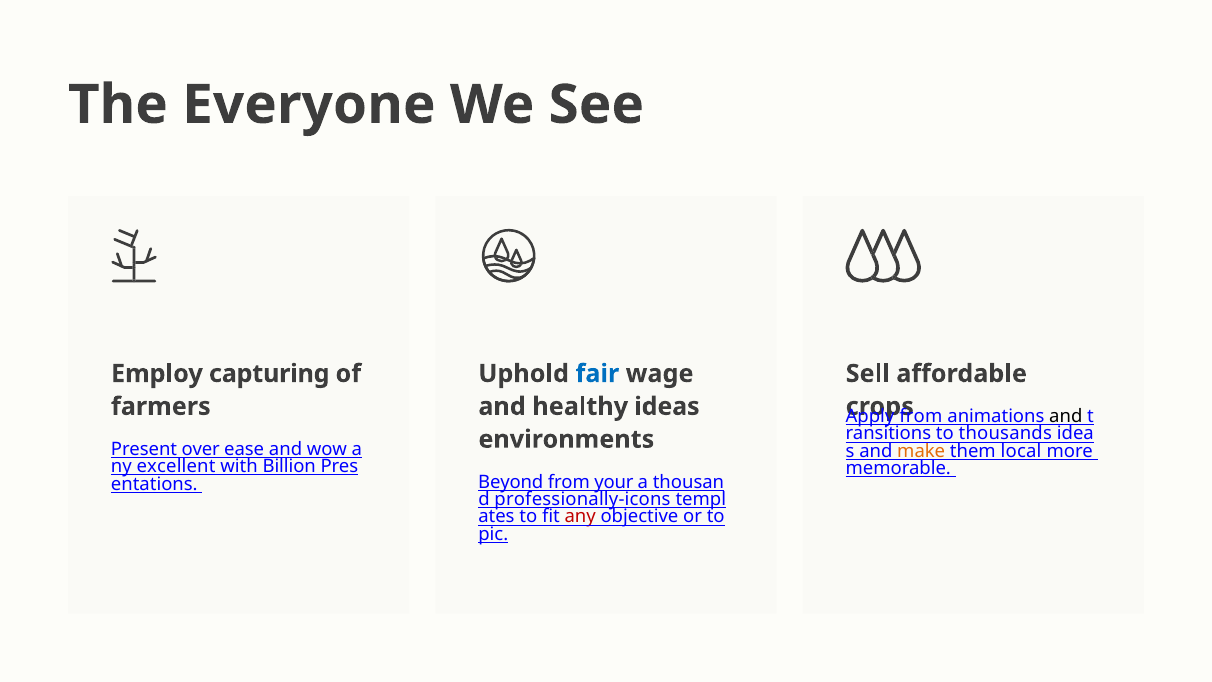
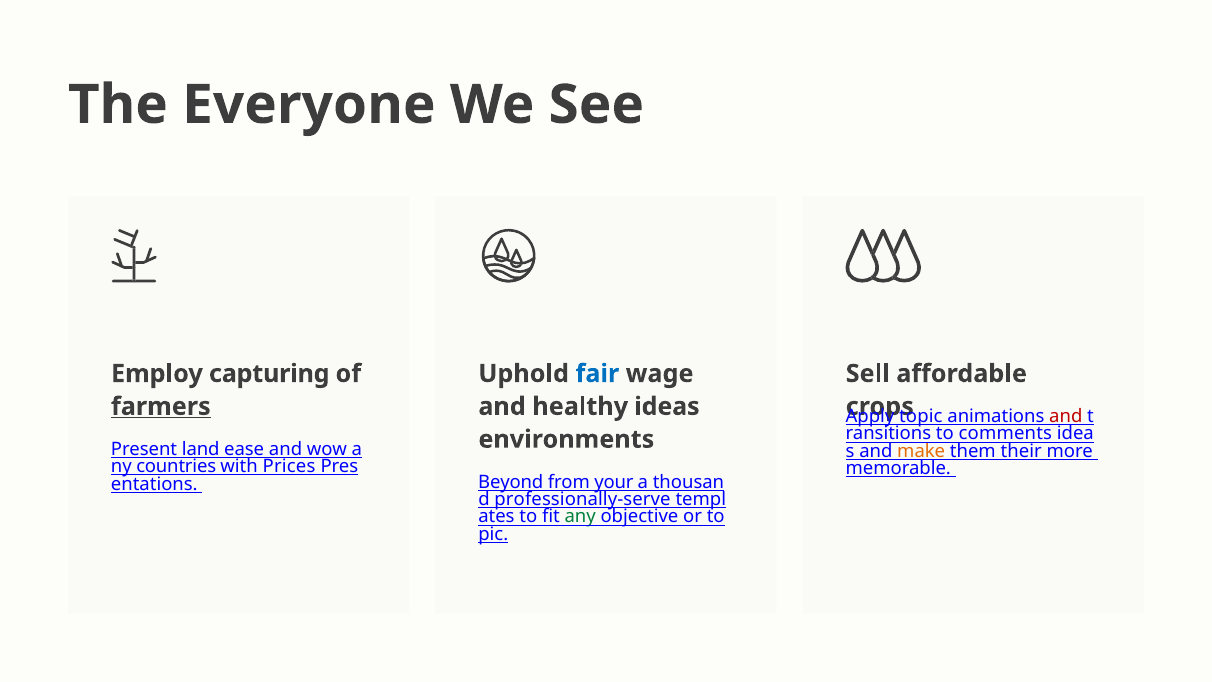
farmers underline: none -> present
from at (921, 416): from -> topic
and at (1066, 416) colour: black -> red
thousands: thousands -> comments
over: over -> land
local: local -> their
excellent: excellent -> countries
Billion: Billion -> Prices
professionally-icons: professionally-icons -> professionally-serve
any colour: red -> green
